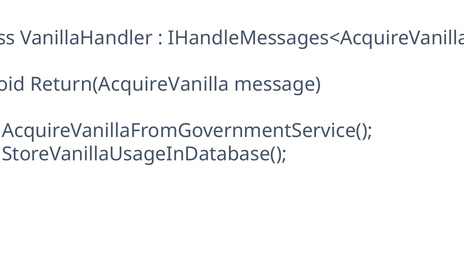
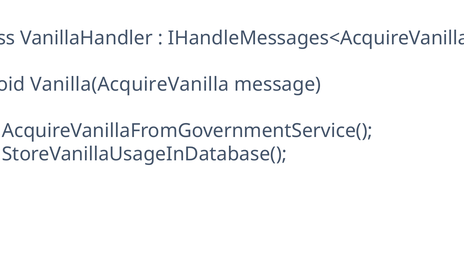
Return(AcquireVanilla: Return(AcquireVanilla -> Vanilla(AcquireVanilla
